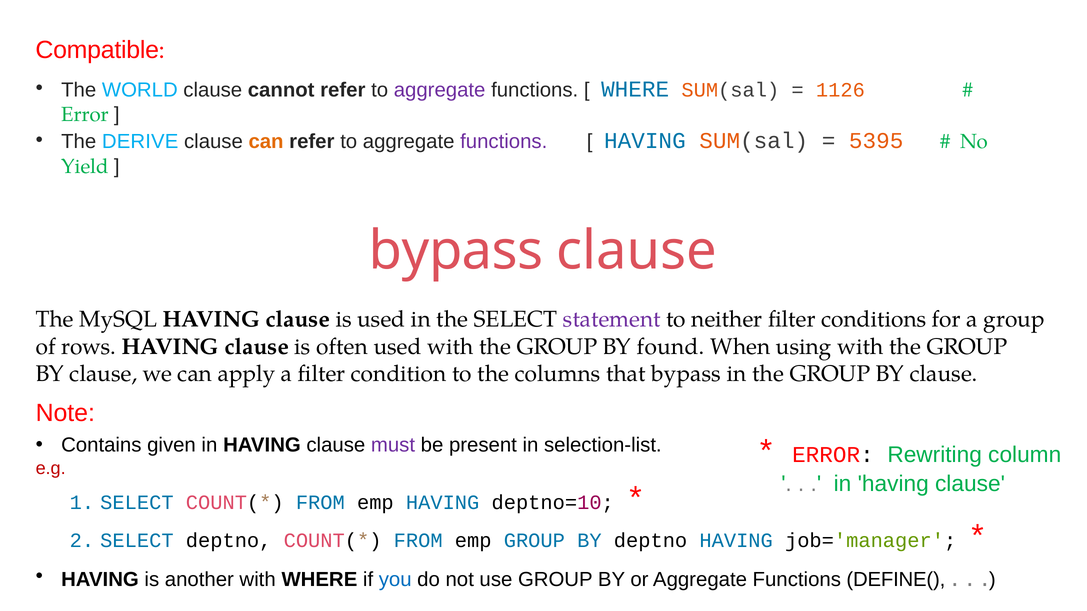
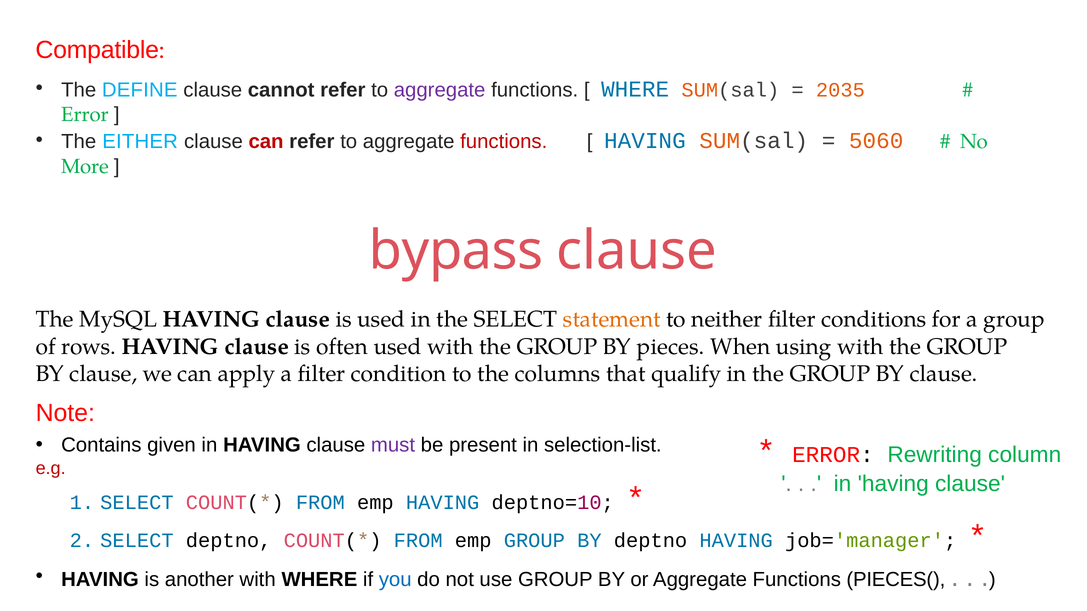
WORLD: WORLD -> DEFINE
1126: 1126 -> 2035
DERIVE: DERIVE -> EITHER
can at (266, 141) colour: orange -> red
functions at (504, 141) colour: purple -> red
5395: 5395 -> 5060
Yield: Yield -> More
statement colour: purple -> orange
found: found -> pieces
that bypass: bypass -> qualify
DEFINE(: DEFINE( -> PIECES(
